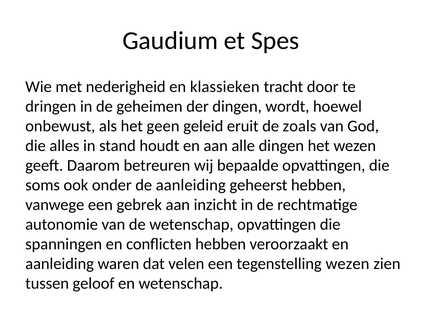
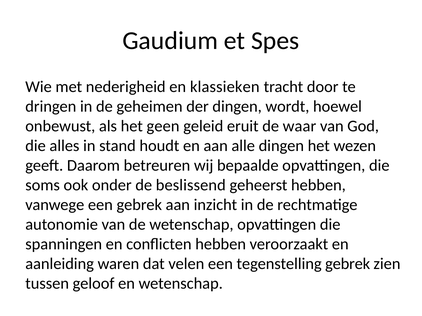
zoals: zoals -> waar
de aanleiding: aanleiding -> beslissend
tegenstelling wezen: wezen -> gebrek
